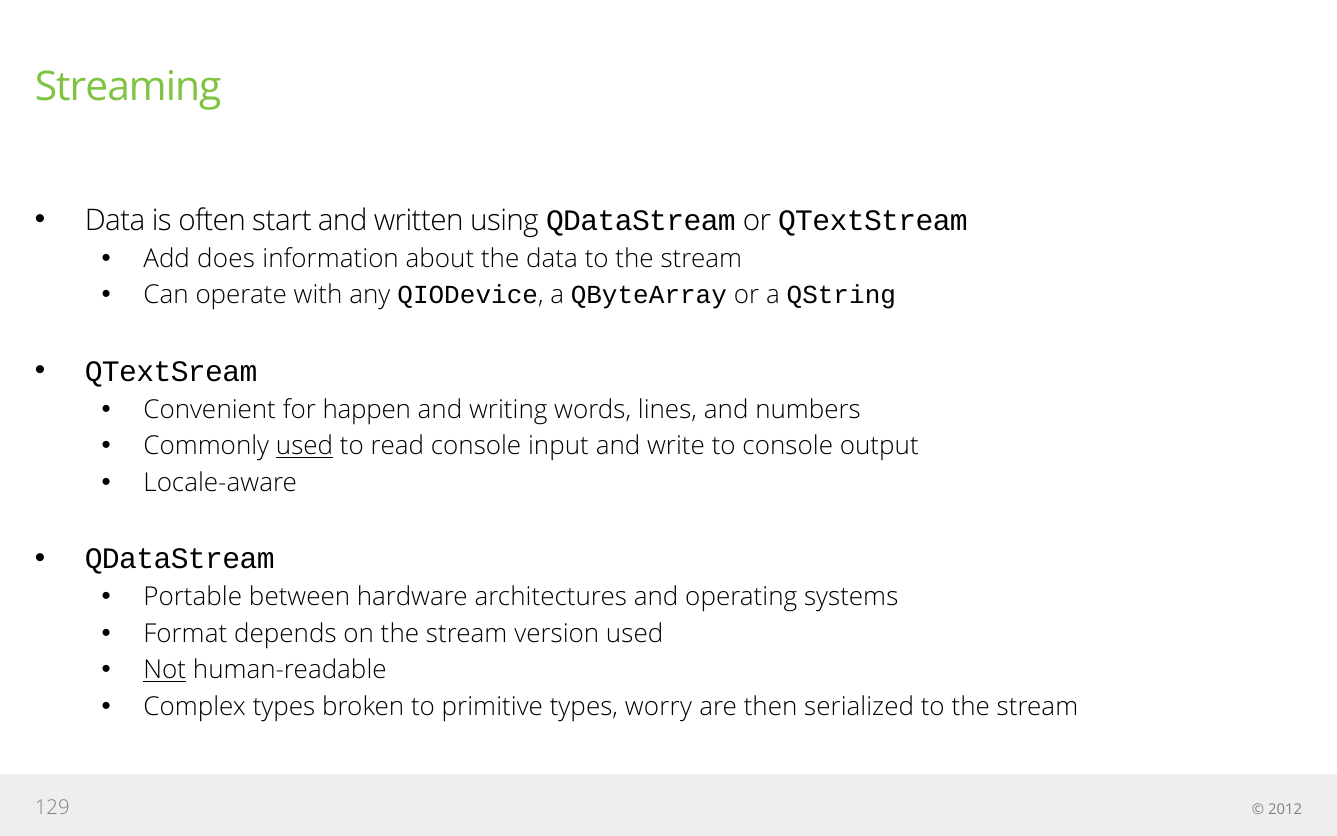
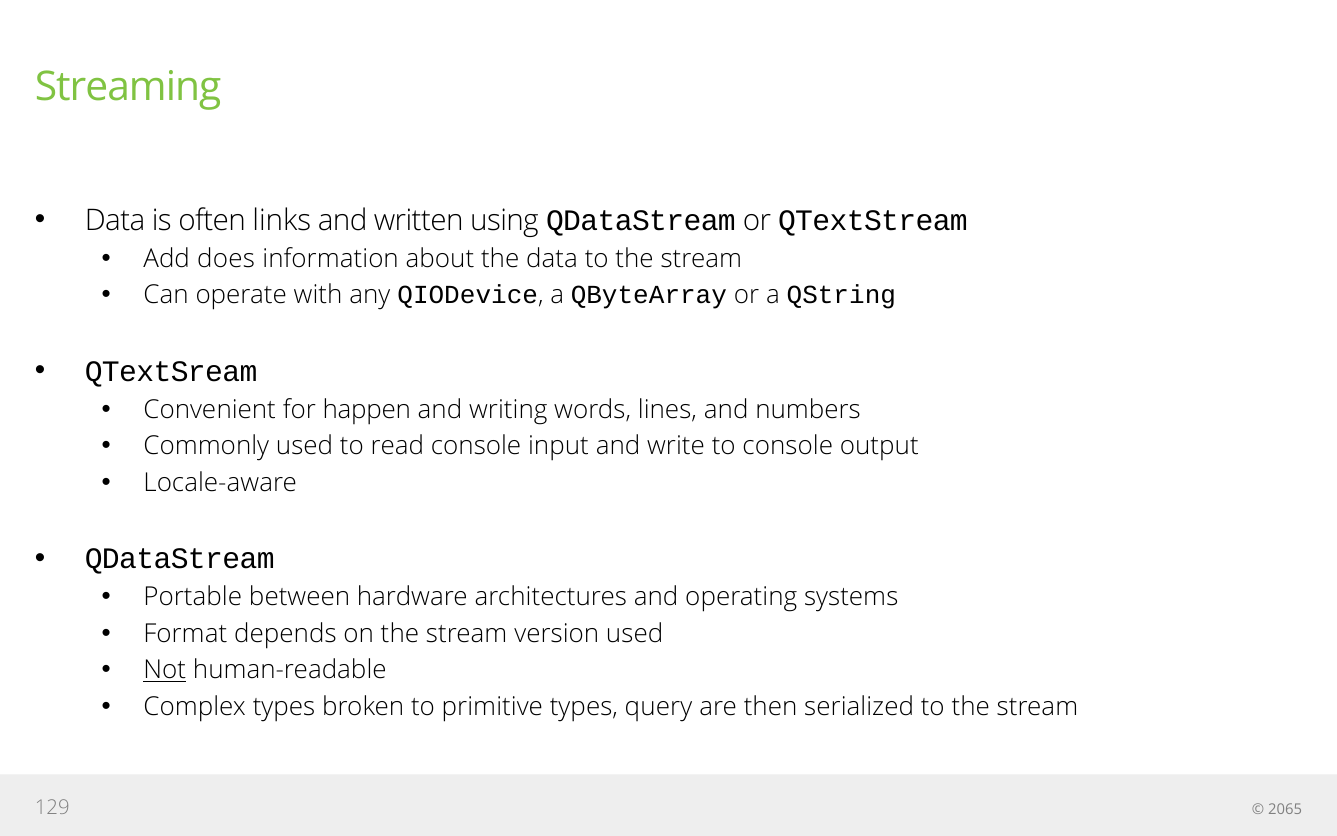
start: start -> links
used at (305, 446) underline: present -> none
worry: worry -> query
2012: 2012 -> 2065
